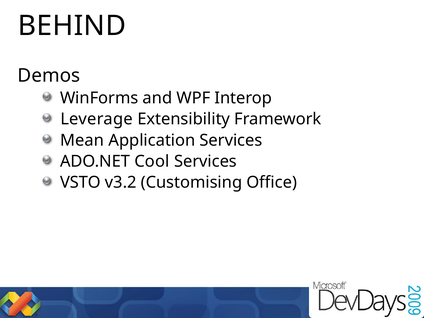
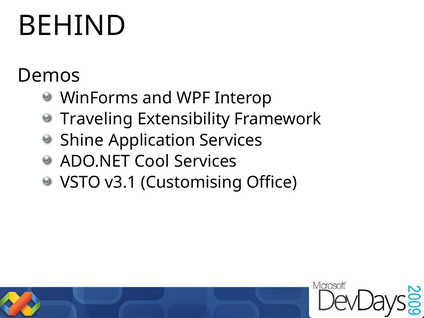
Leverage: Leverage -> Traveling
Mean: Mean -> Shine
v3.2: v3.2 -> v3.1
